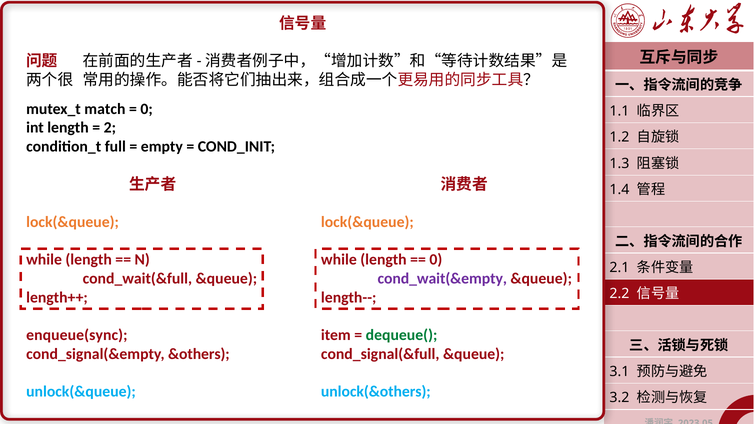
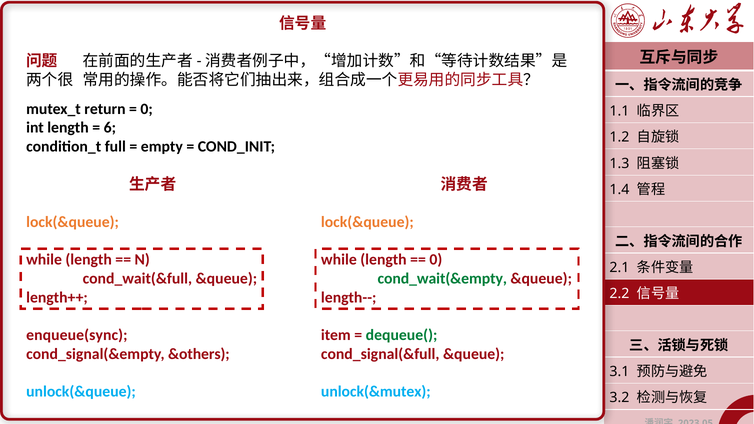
match: match -> return
2: 2 -> 6
cond_wait(&empty colour: purple -> green
unlock(&others: unlock(&others -> unlock(&mutex
